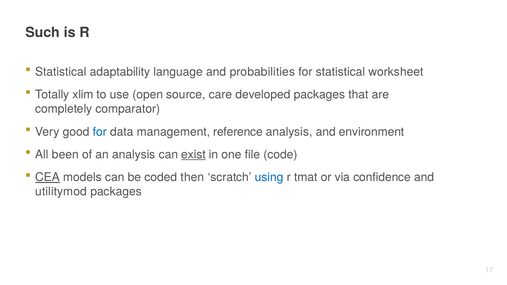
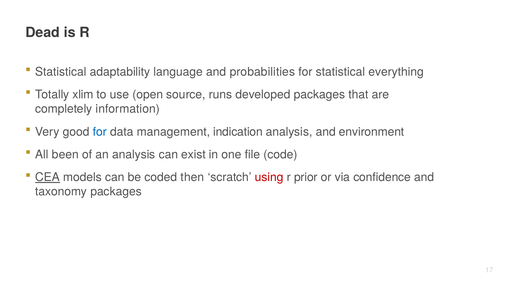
Such: Such -> Dead
worksheet: worksheet -> everything
care: care -> runs
comparator: comparator -> information
reference: reference -> indication
exist underline: present -> none
using colour: blue -> red
tmat: tmat -> prior
utilitymod: utilitymod -> taxonomy
